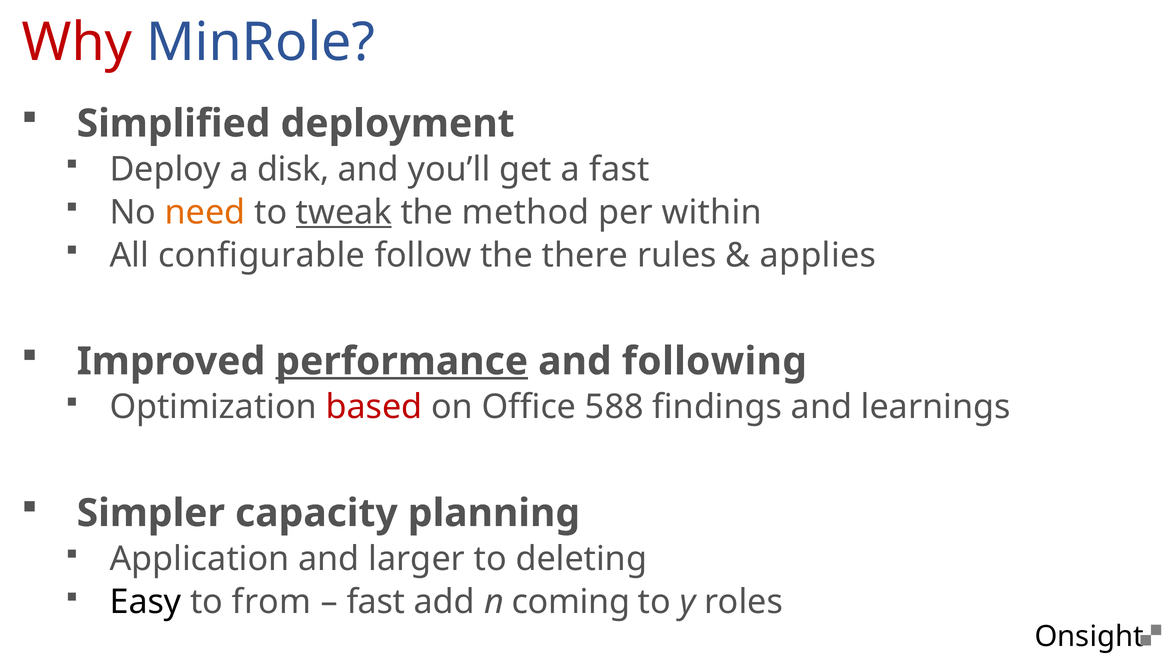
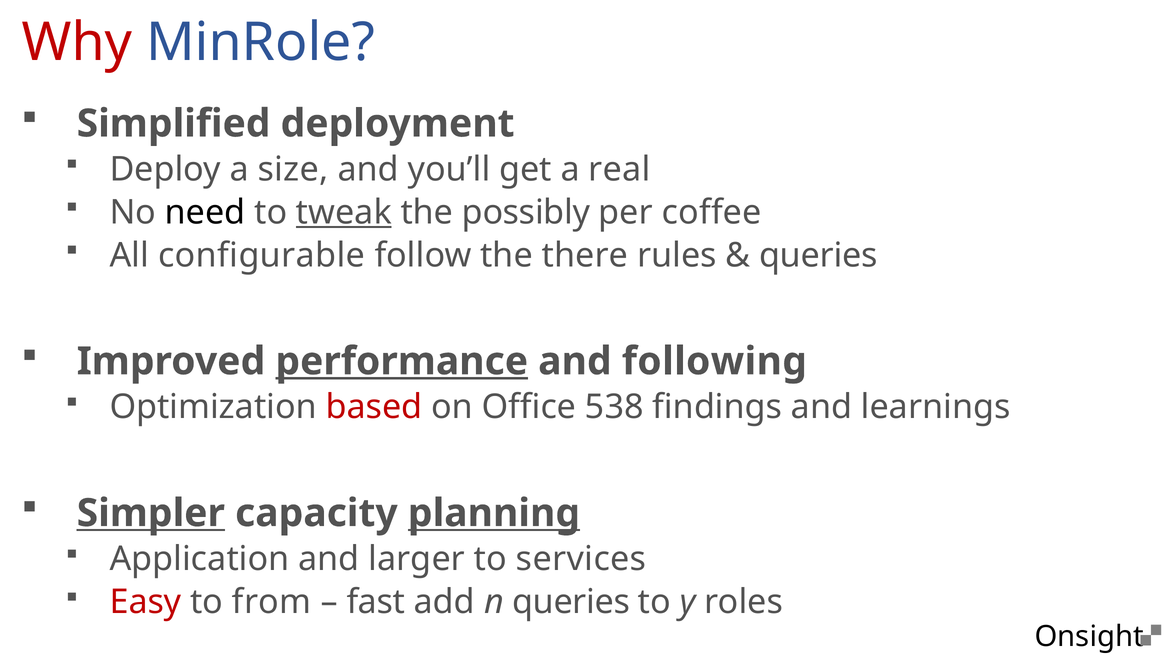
disk: disk -> size
a fast: fast -> real
need colour: orange -> black
method: method -> possibly
within: within -> coffee
applies at (818, 255): applies -> queries
588: 588 -> 538
Simpler underline: none -> present
planning underline: none -> present
deleting: deleting -> services
Easy colour: black -> red
n coming: coming -> queries
